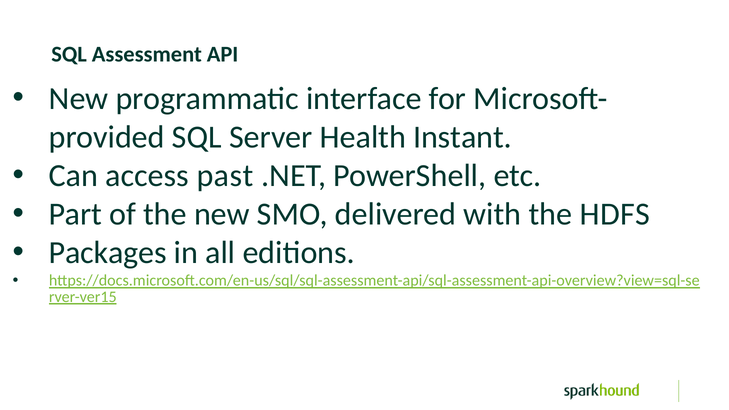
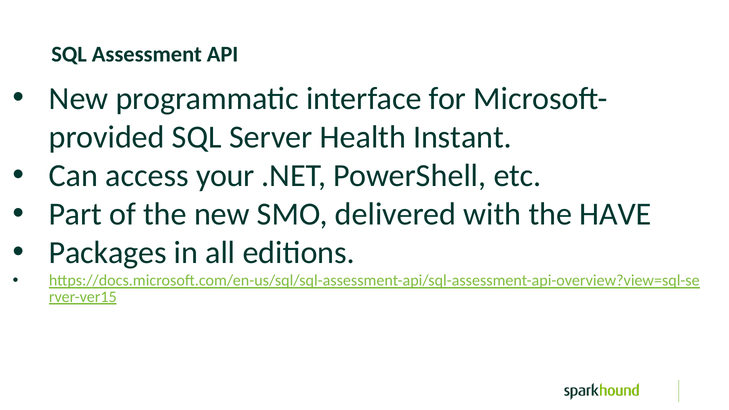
past: past -> your
HDFS: HDFS -> HAVE
